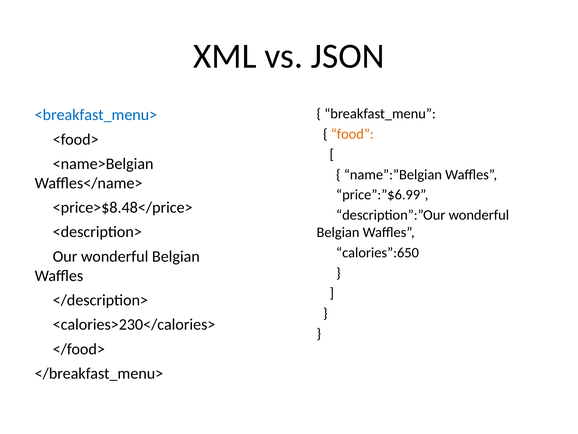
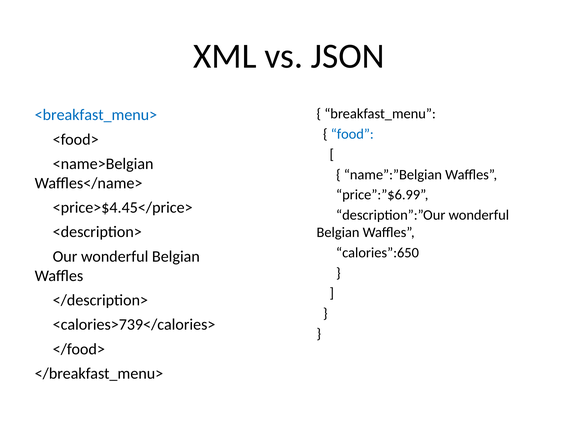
food colour: orange -> blue
<price>$8.48</price>: <price>$8.48</price> -> <price>$4.45</price>
<calories>230</calories>: <calories>230</calories> -> <calories>739</calories>
